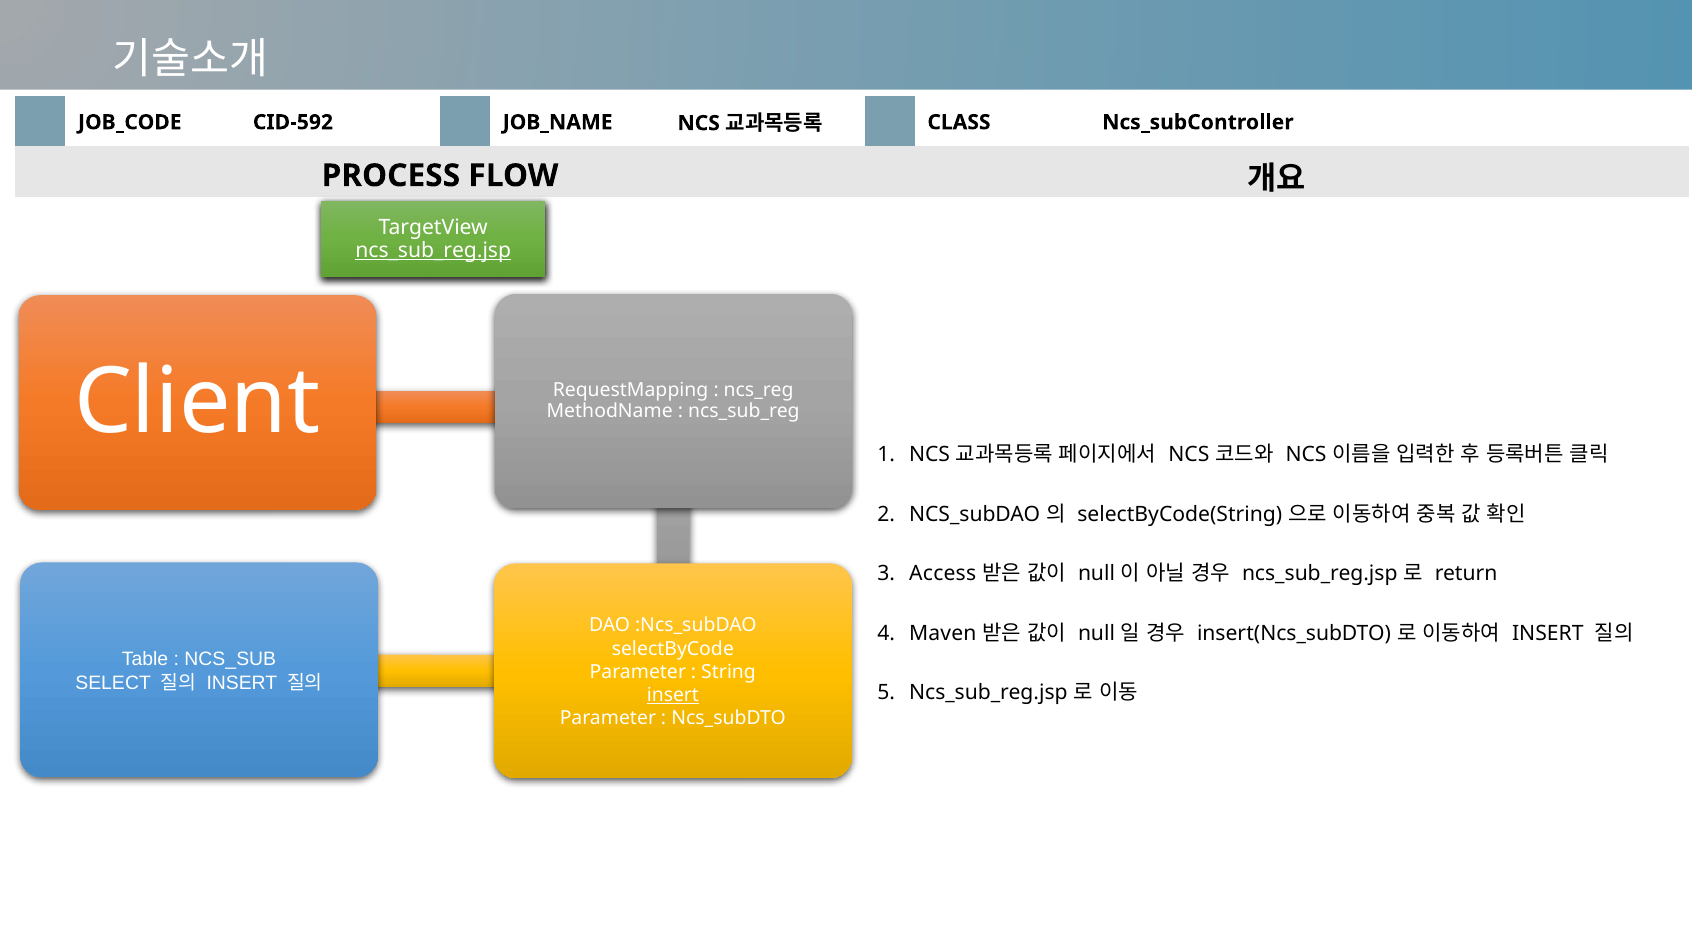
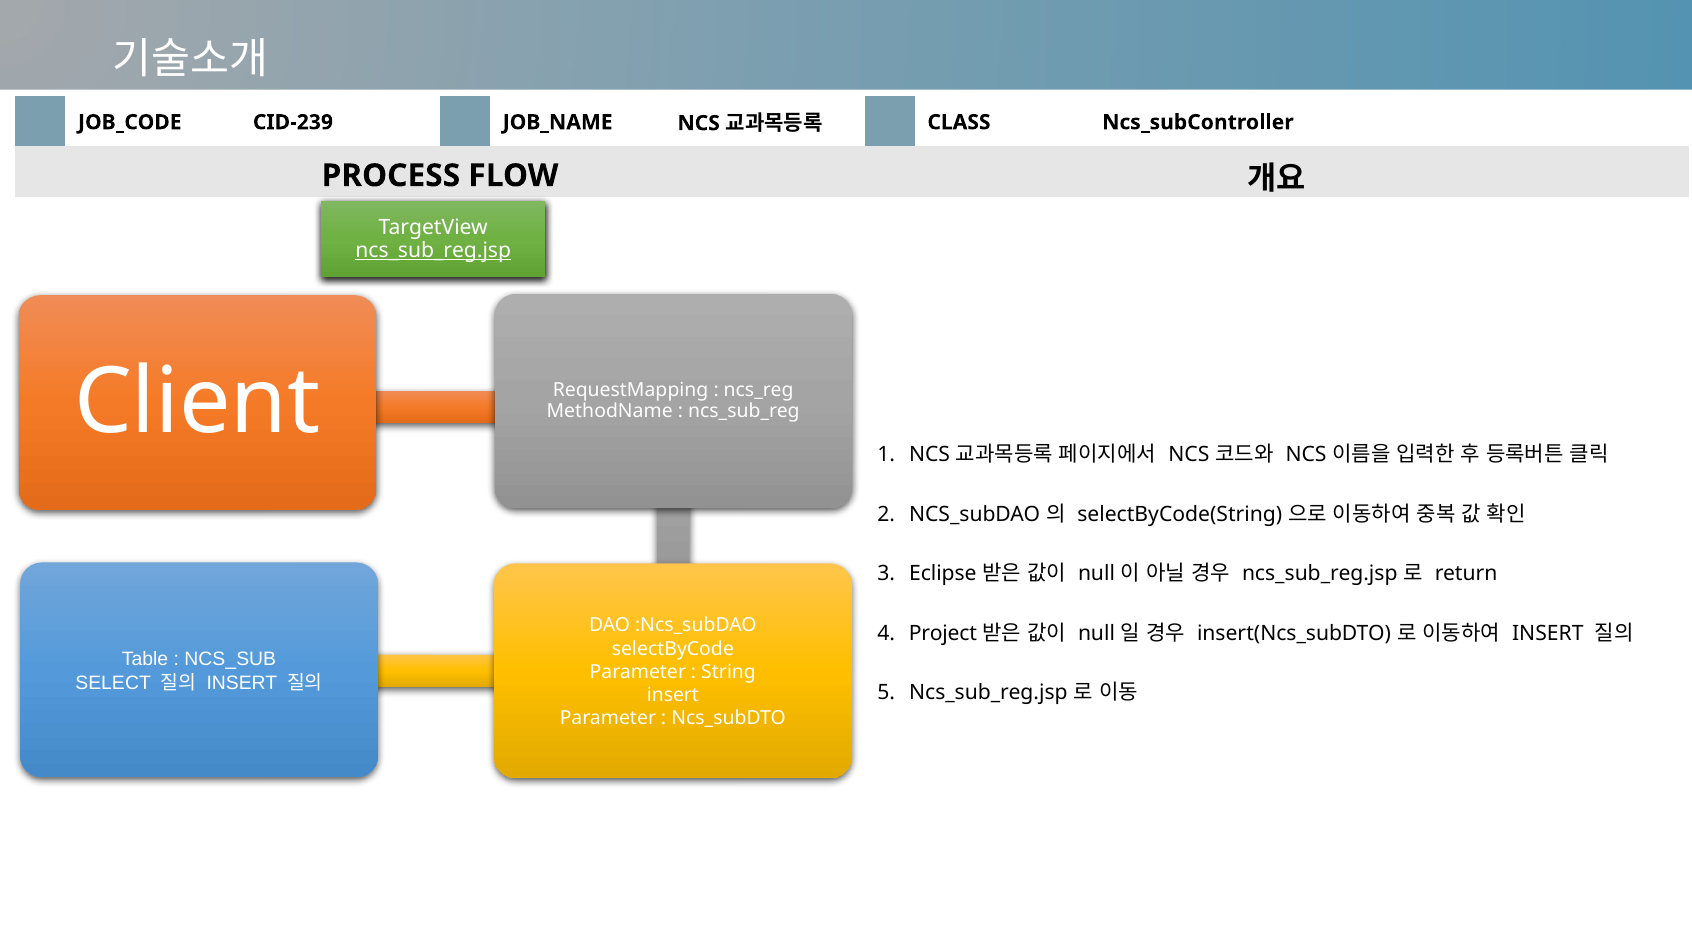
CID-592: CID-592 -> CID-239
Access: Access -> Eclipse
Maven: Maven -> Project
insert at (673, 695) underline: present -> none
